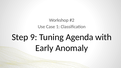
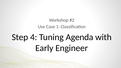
9: 9 -> 4
Anomaly: Anomaly -> Engineer
